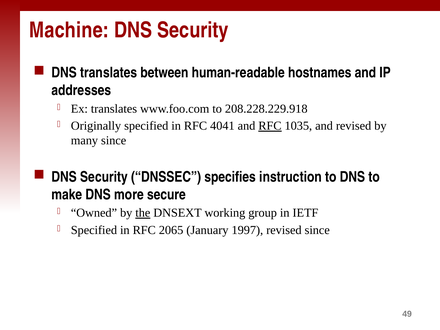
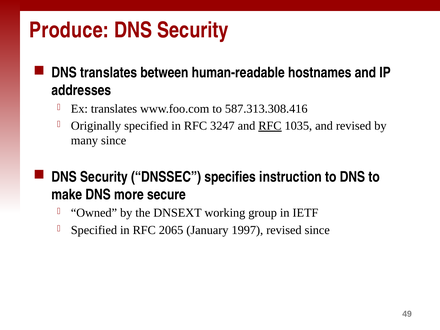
Machine: Machine -> Produce
208.228.229.918: 208.228.229.918 -> 587.313.308.416
4041: 4041 -> 3247
the underline: present -> none
